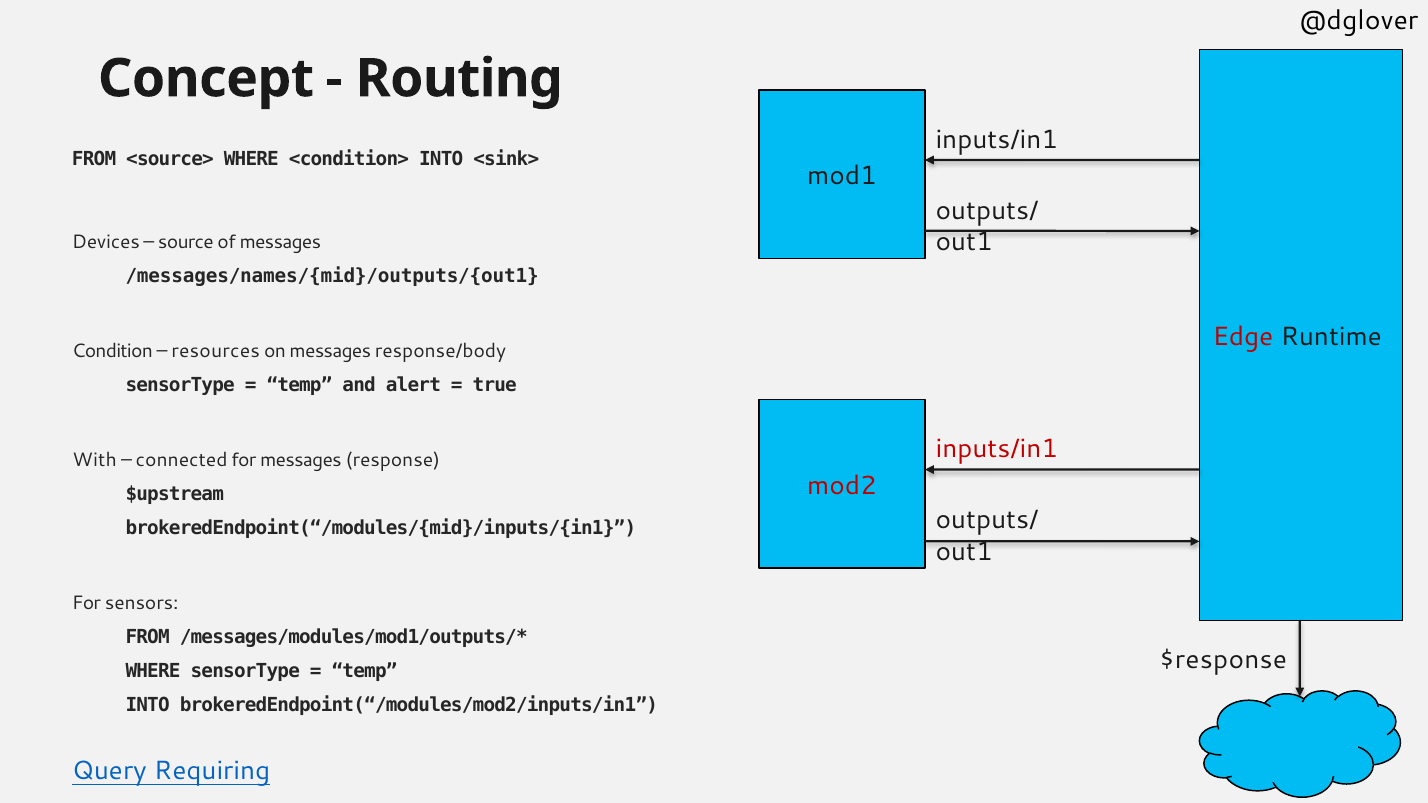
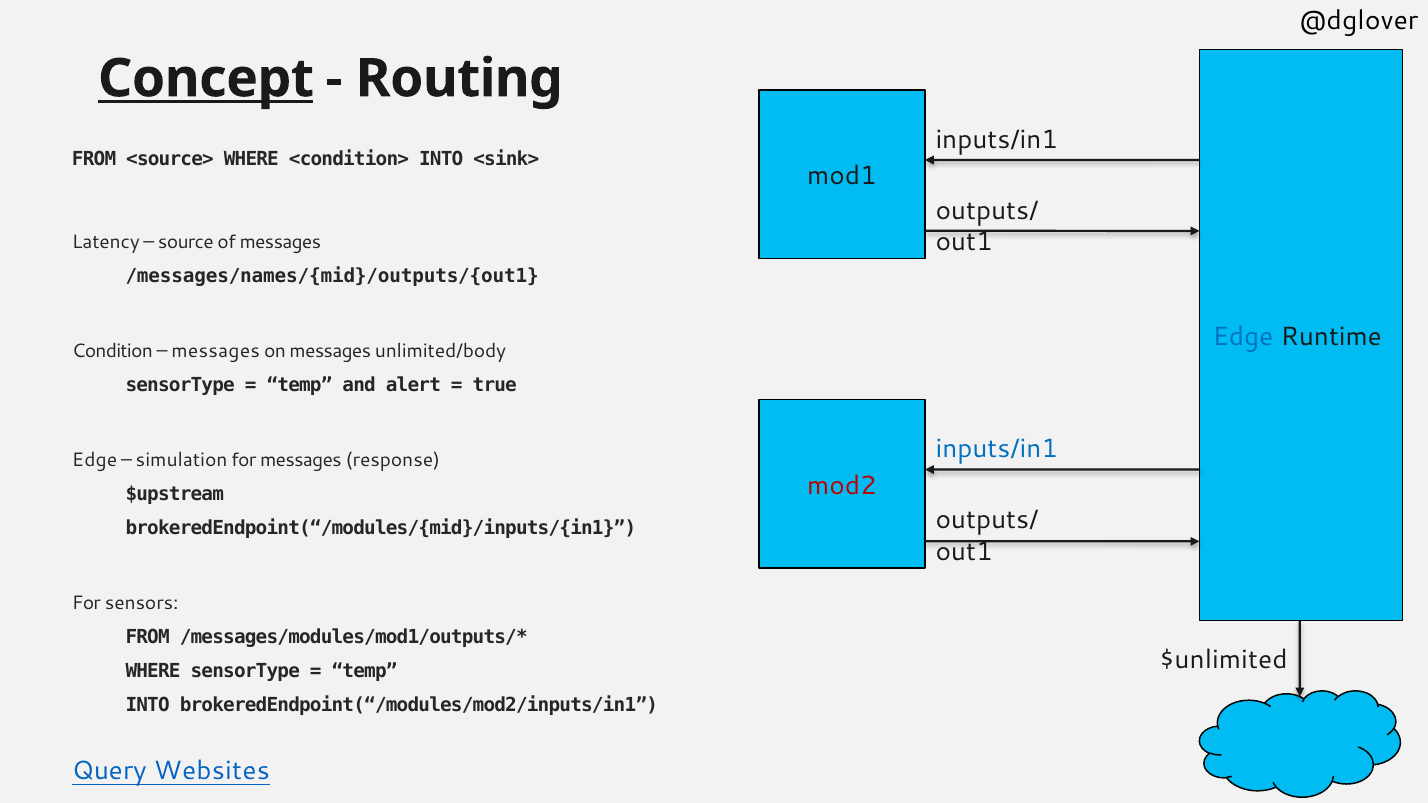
Concept underline: none -> present
Devices: Devices -> Latency
Edge at (1243, 337) colour: red -> blue
resources at (216, 351): resources -> messages
response/body: response/body -> unlimited/body
inputs/in1 at (997, 449) colour: red -> blue
With at (95, 460): With -> Edge
connected: connected -> simulation
$response: $response -> $unlimited
Requiring: Requiring -> Websites
